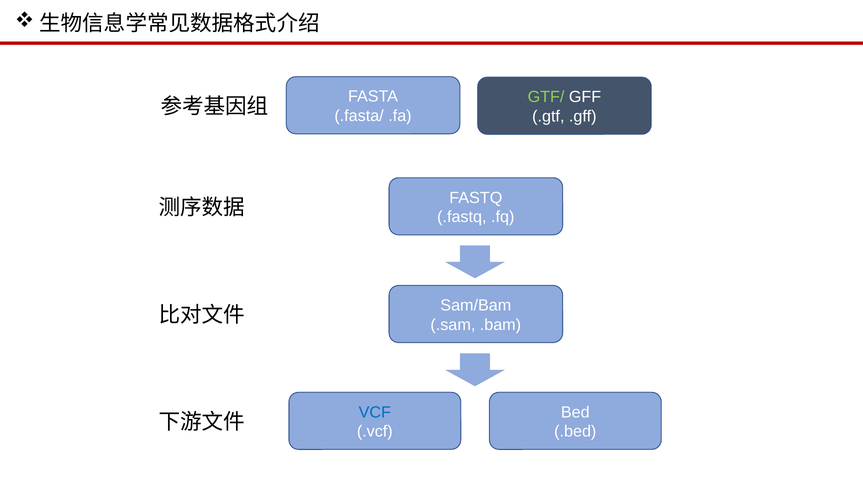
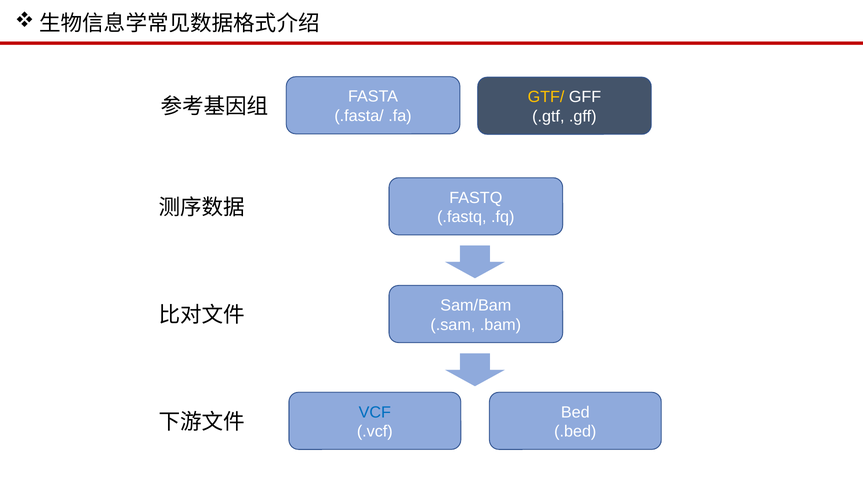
GTF/ colour: light green -> yellow
